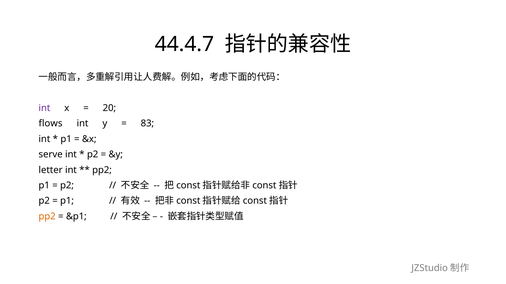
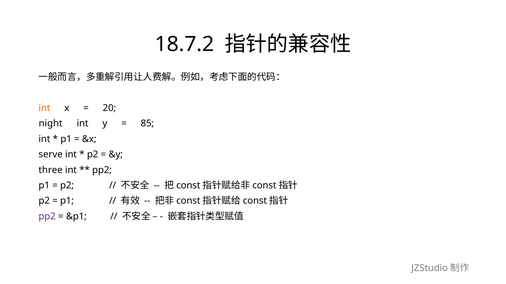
44.4.7: 44.4.7 -> 18.7.2
int at (44, 108) colour: purple -> orange
flows: flows -> night
83: 83 -> 85
letter: letter -> three
pp2 at (47, 217) colour: orange -> purple
